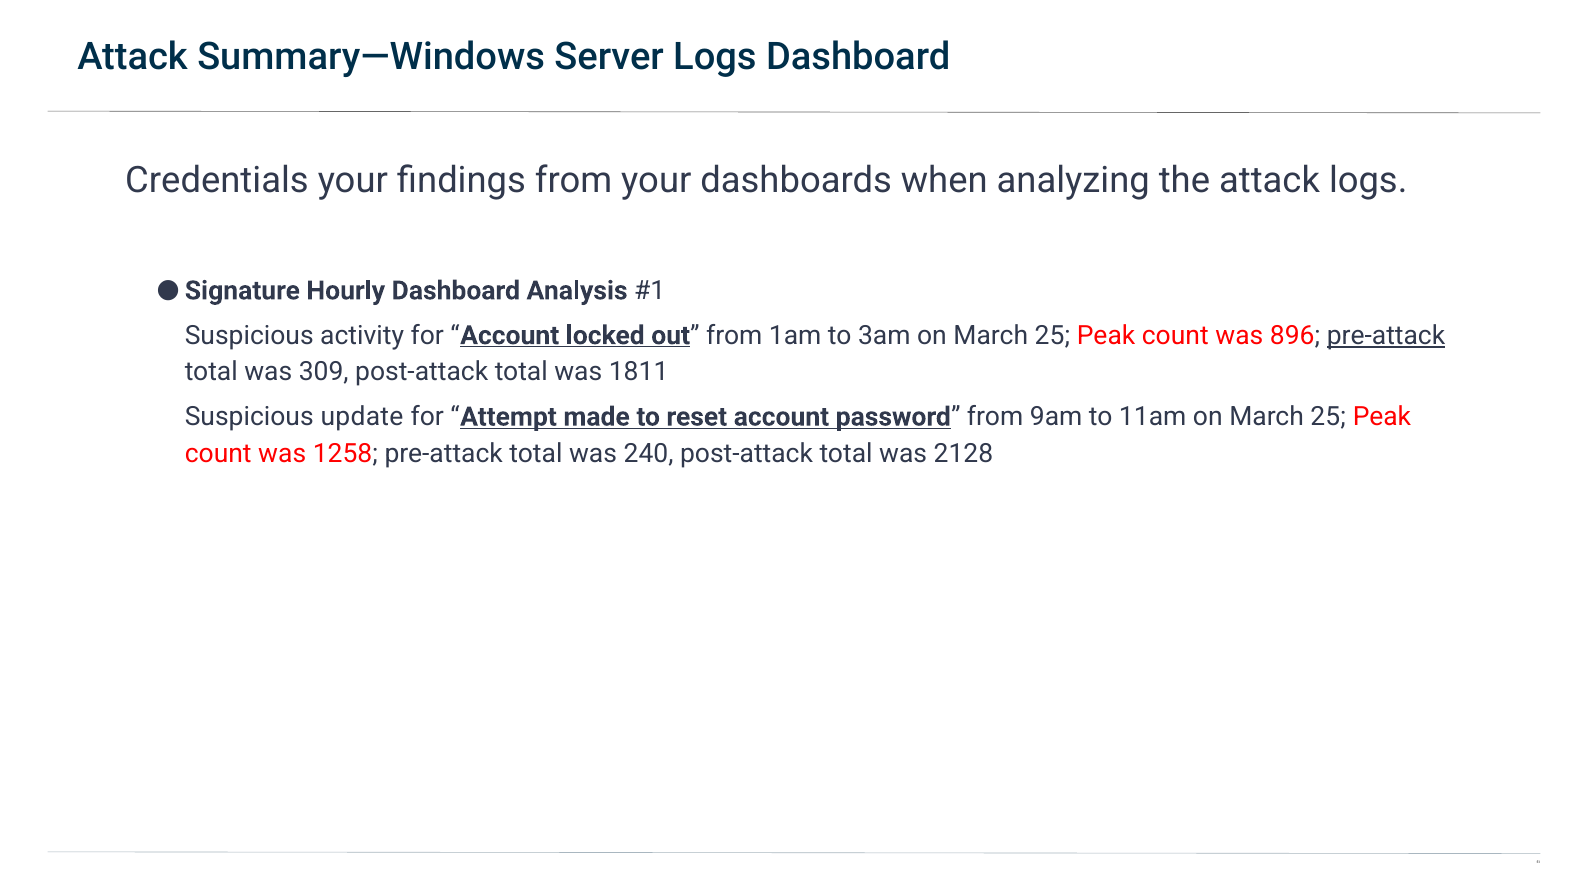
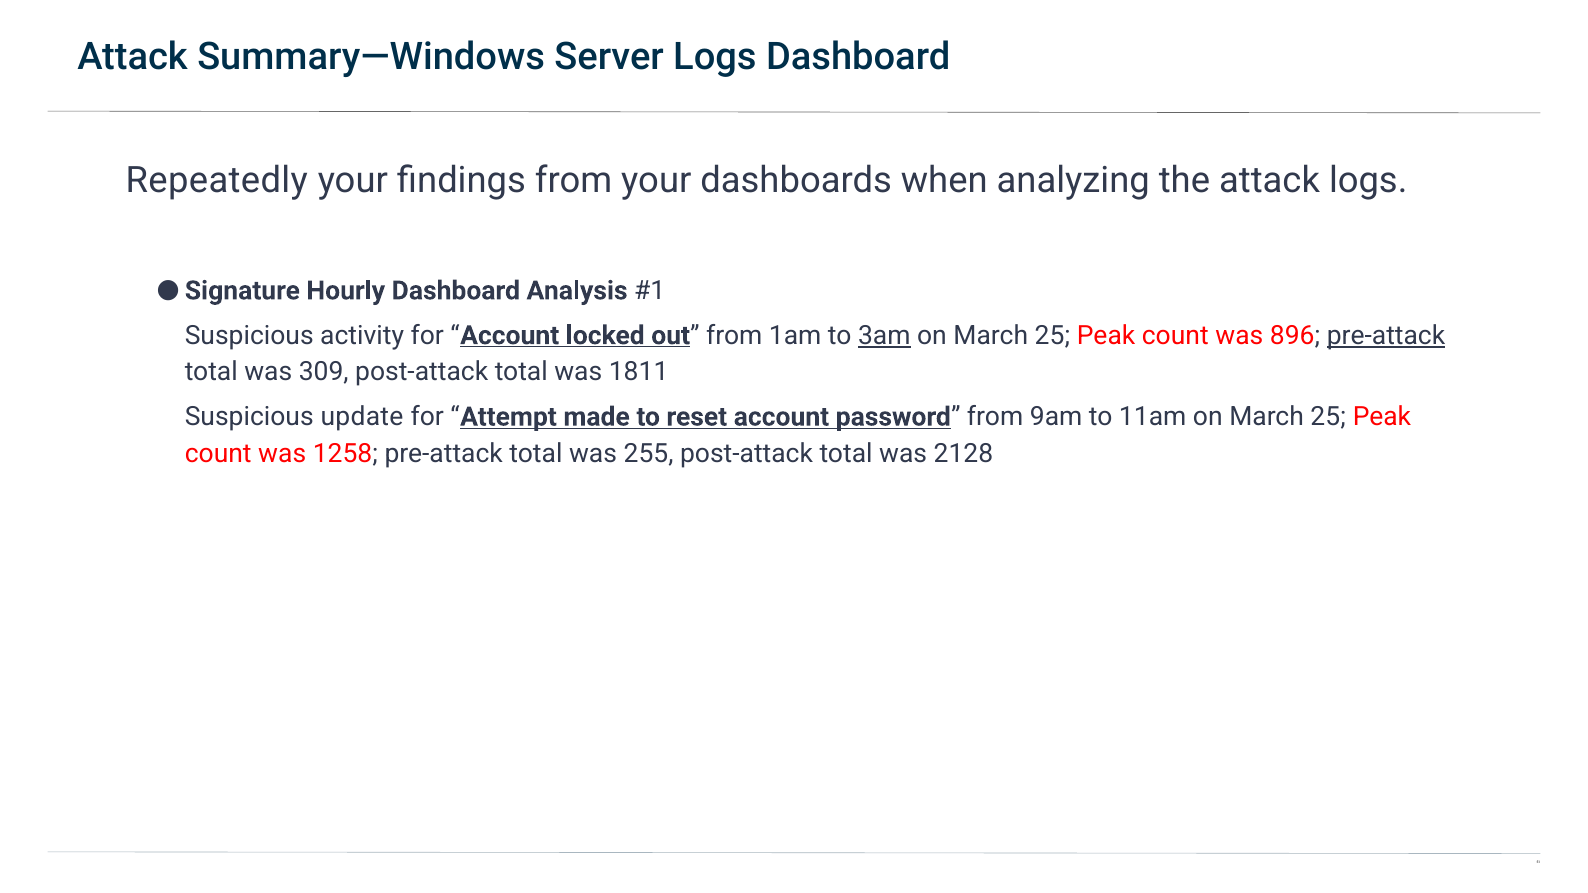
Credentials: Credentials -> Repeatedly
3am underline: none -> present
240: 240 -> 255
